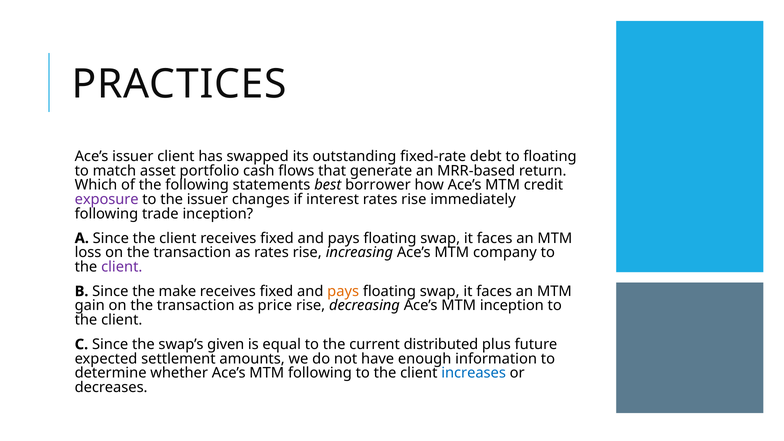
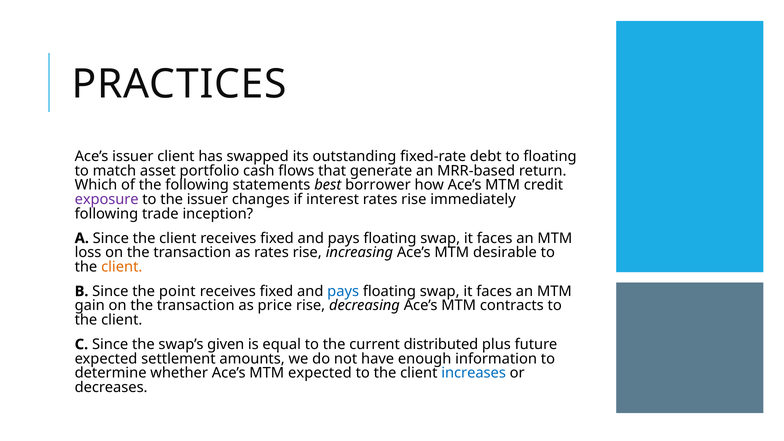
company: company -> desirable
client at (122, 267) colour: purple -> orange
make: make -> point
pays at (343, 291) colour: orange -> blue
MTM inception: inception -> contracts
MTM following: following -> expected
